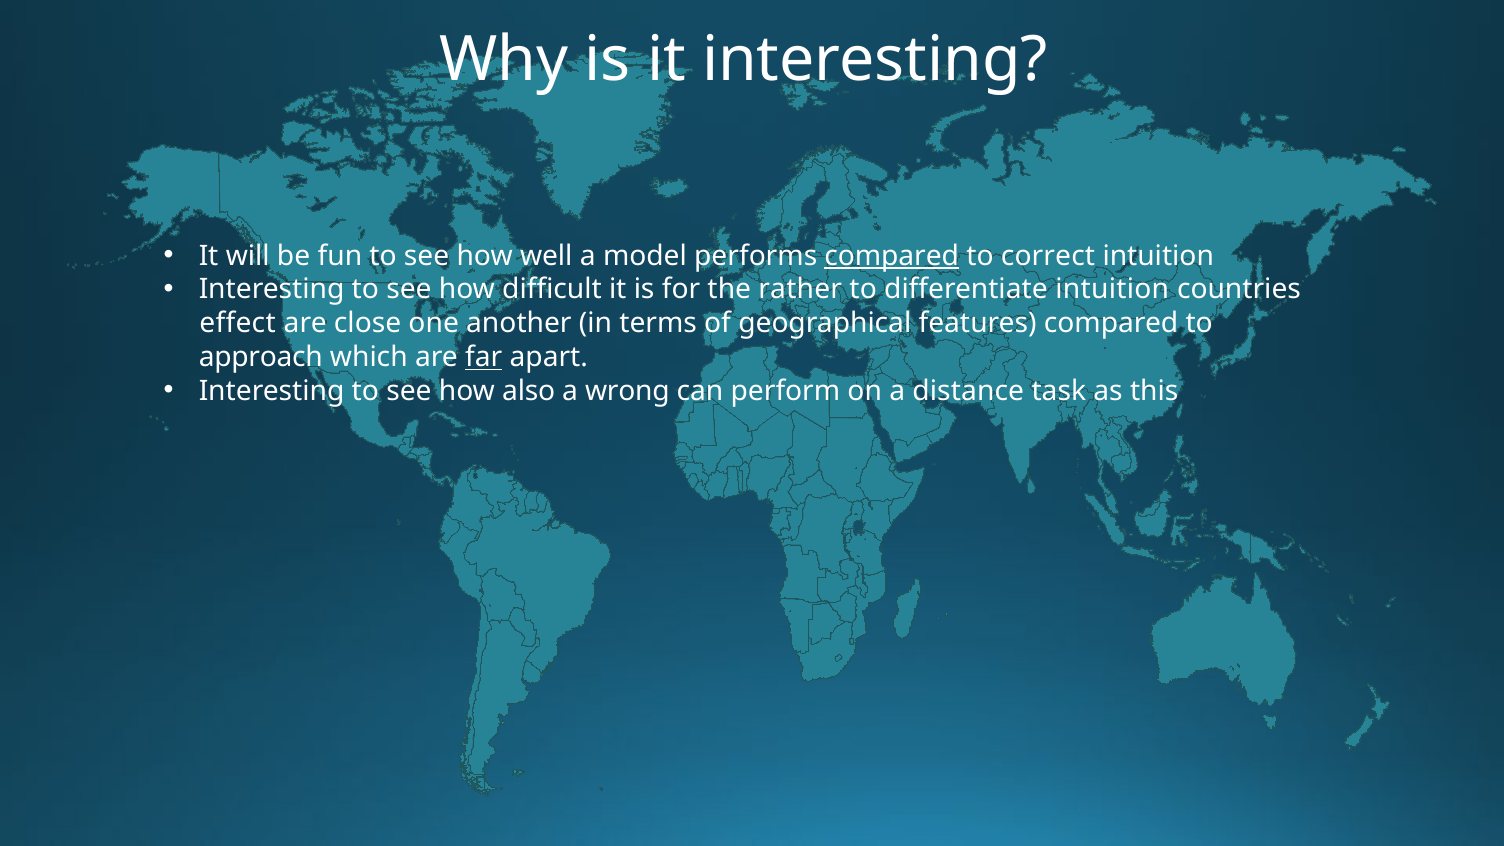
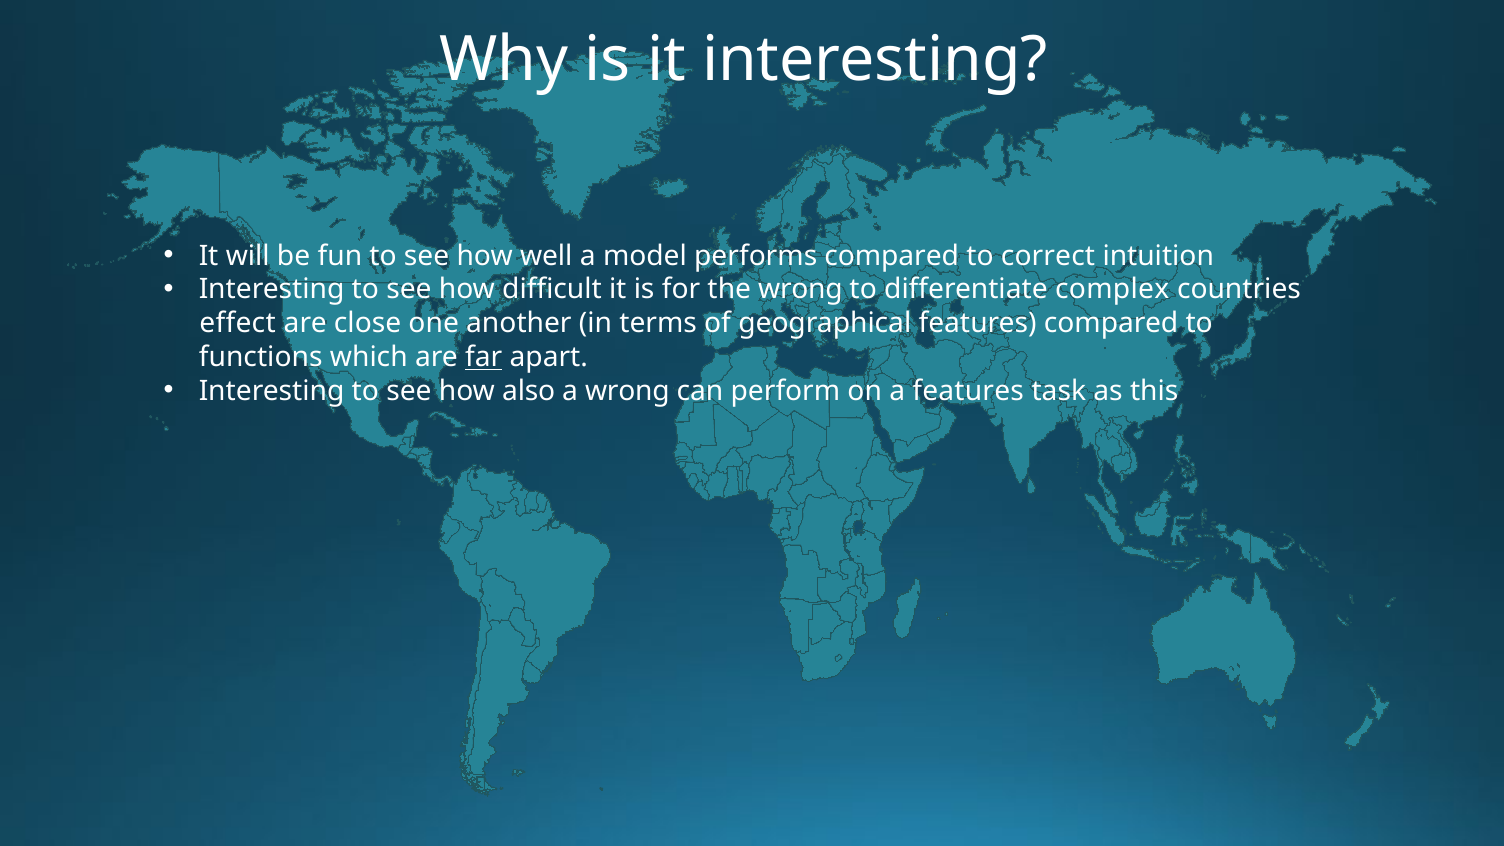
compared at (892, 256) underline: present -> none
the rather: rather -> wrong
differentiate intuition: intuition -> complex
approach: approach -> functions
a distance: distance -> features
